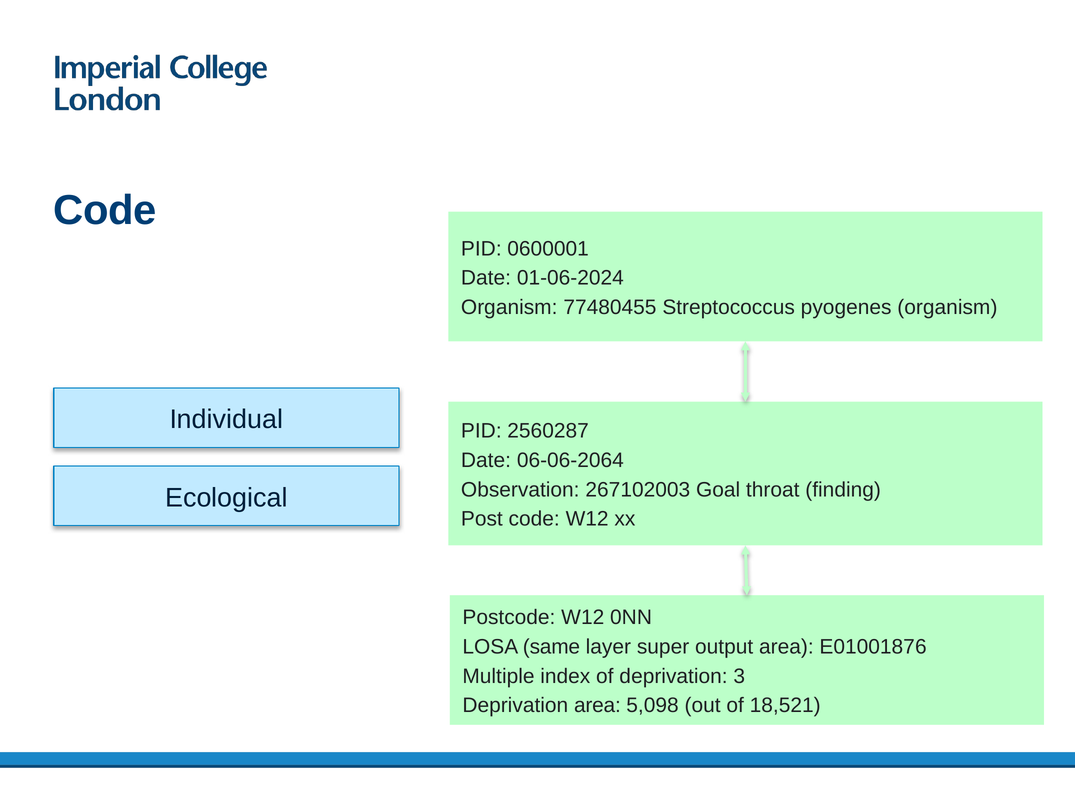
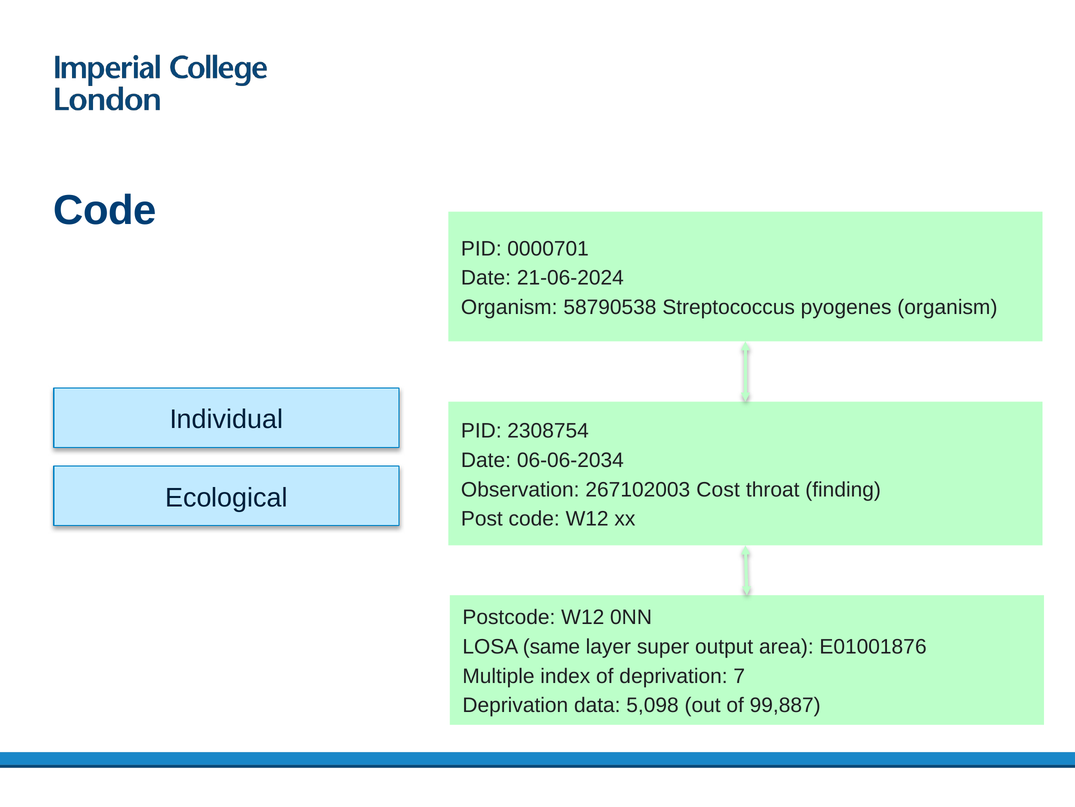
0600001: 0600001 -> 0000701
01-06-2024: 01-06-2024 -> 21-06-2024
77480455: 77480455 -> 58790538
2560287: 2560287 -> 2308754
06-06-2064: 06-06-2064 -> 06-06-2034
Goal: Goal -> Cost
3: 3 -> 7
Deprivation area: area -> data
18,521: 18,521 -> 99,887
